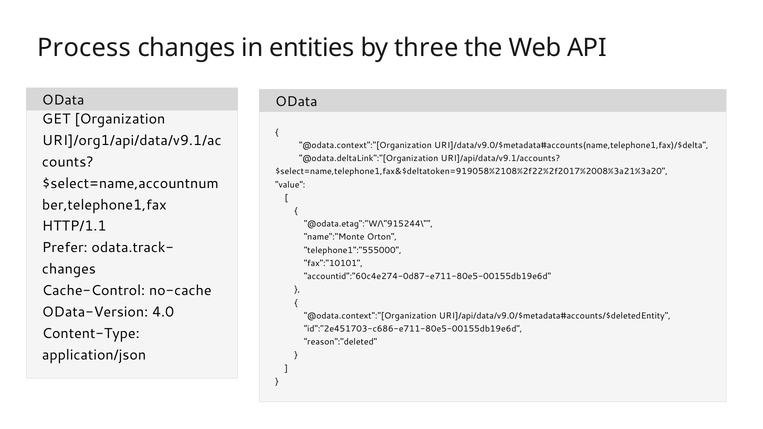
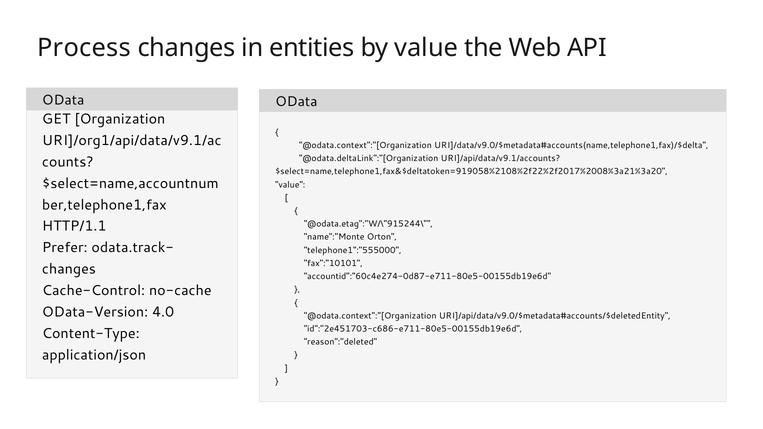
by three: three -> value
